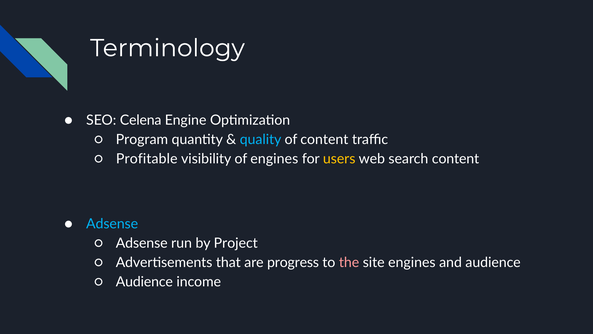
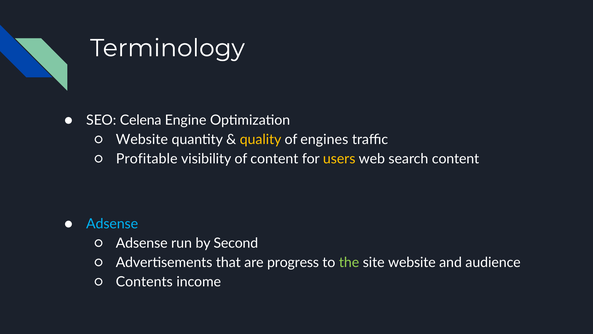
Program at (142, 139): Program -> Website
quality colour: light blue -> yellow
of content: content -> engines
of engines: engines -> content
Project: Project -> Second
the colour: pink -> light green
site engines: engines -> website
Audience at (144, 282): Audience -> Contents
